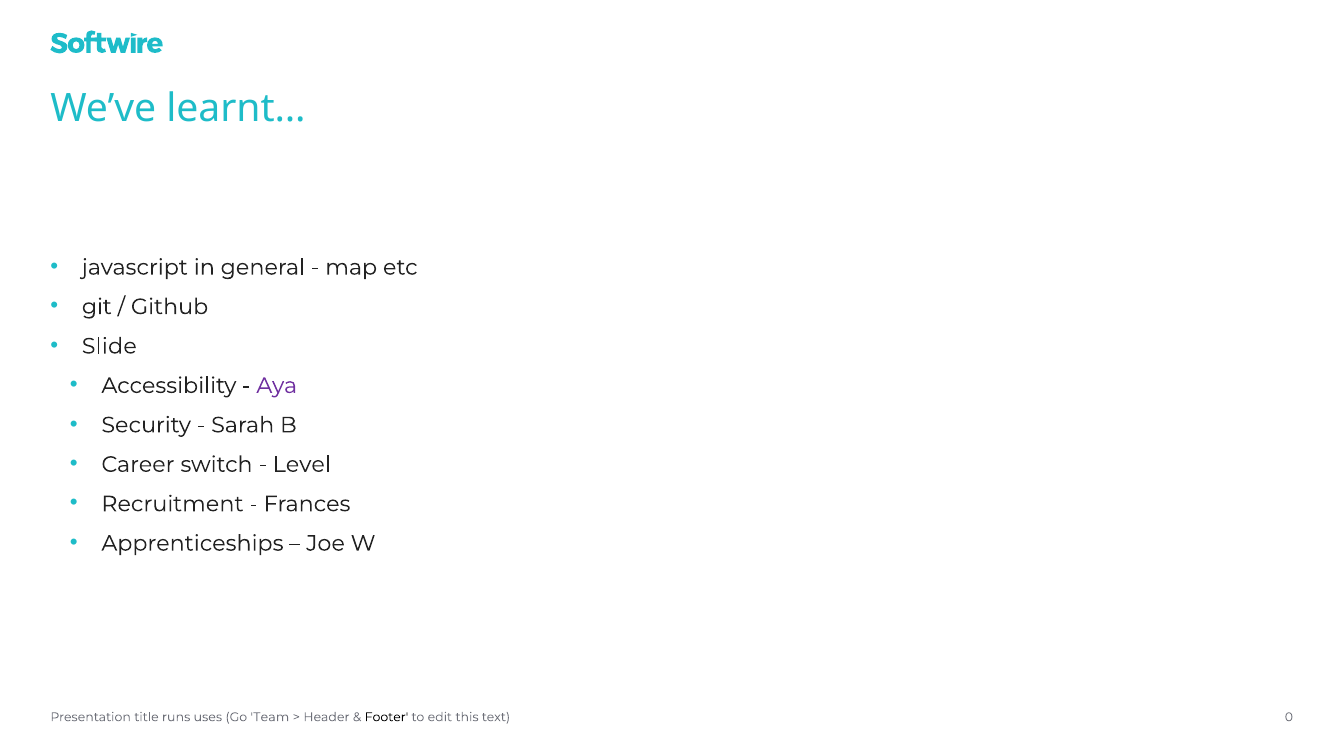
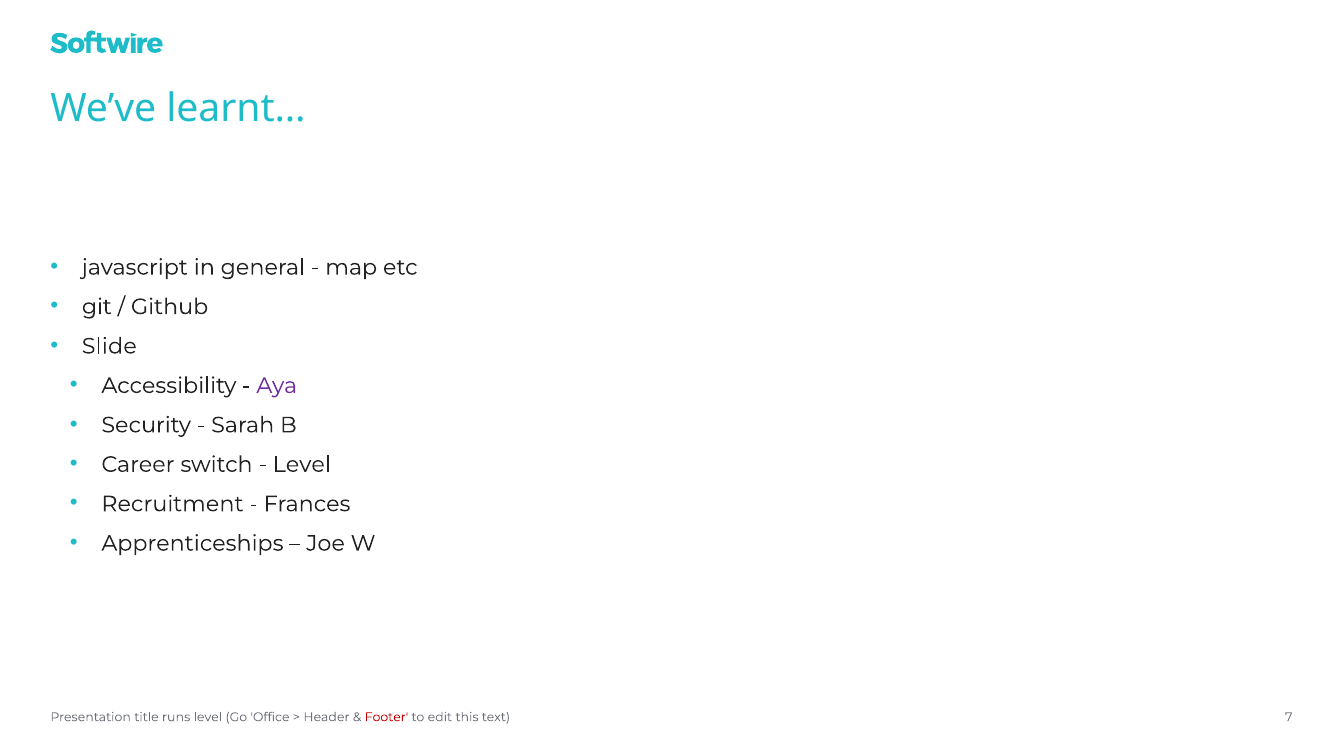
runs uses: uses -> level
Team: Team -> Office
Footer colour: black -> red
0: 0 -> 7
